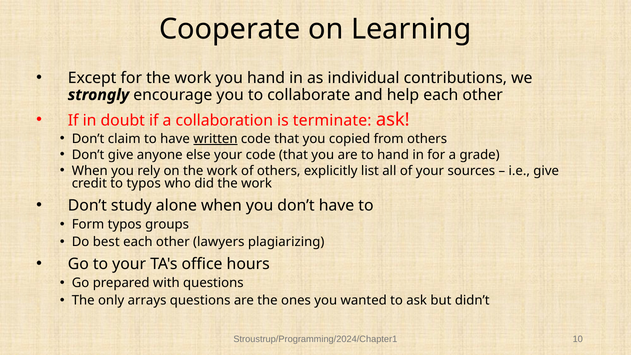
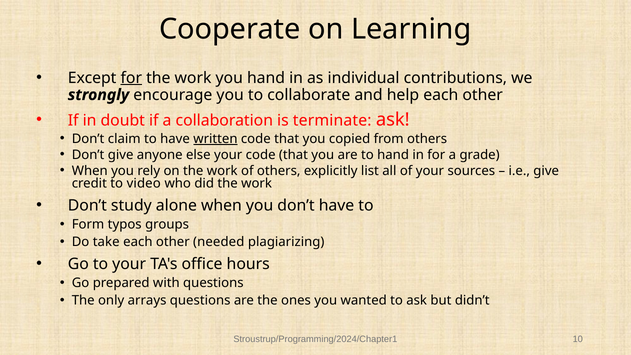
for at (131, 78) underline: none -> present
to typos: typos -> video
best: best -> take
lawyers: lawyers -> needed
